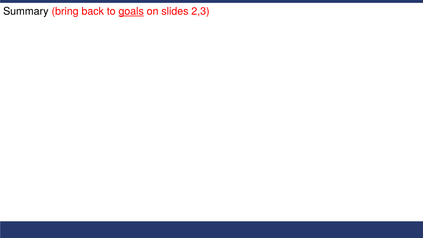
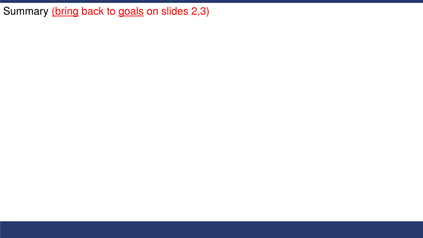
bring underline: none -> present
